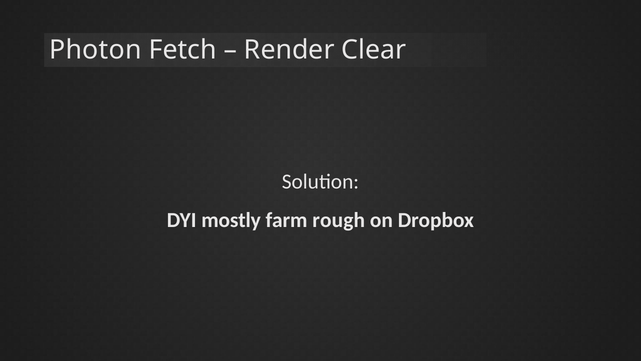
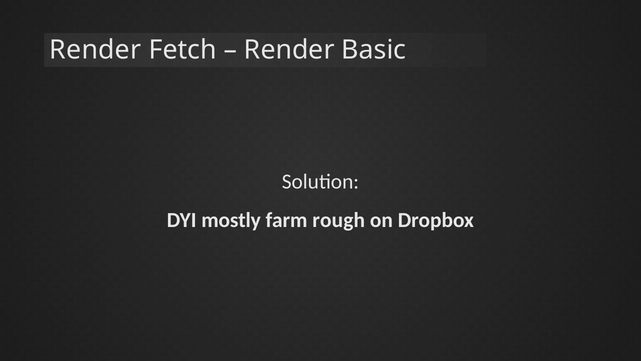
Photon at (95, 50): Photon -> Render
Clear: Clear -> Basic
